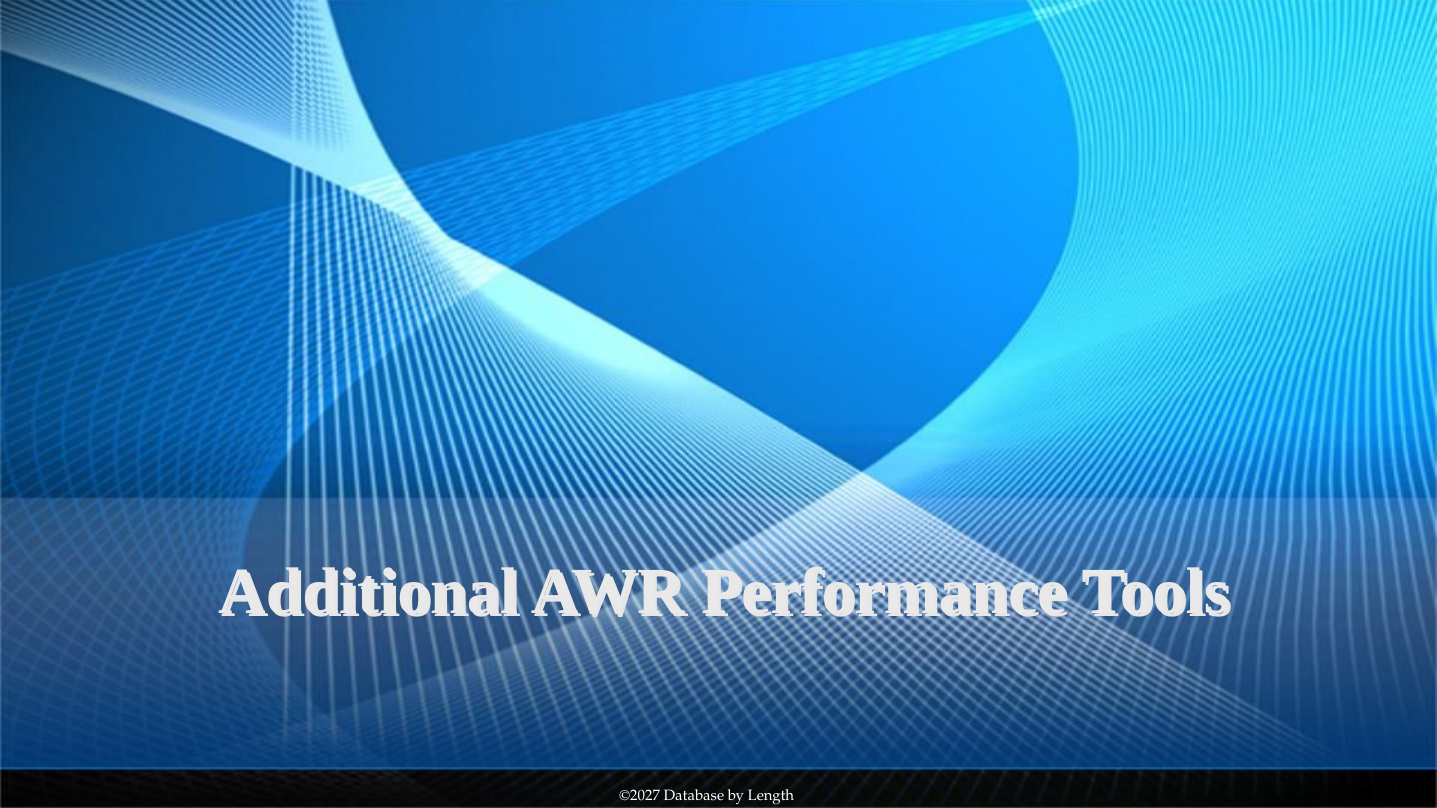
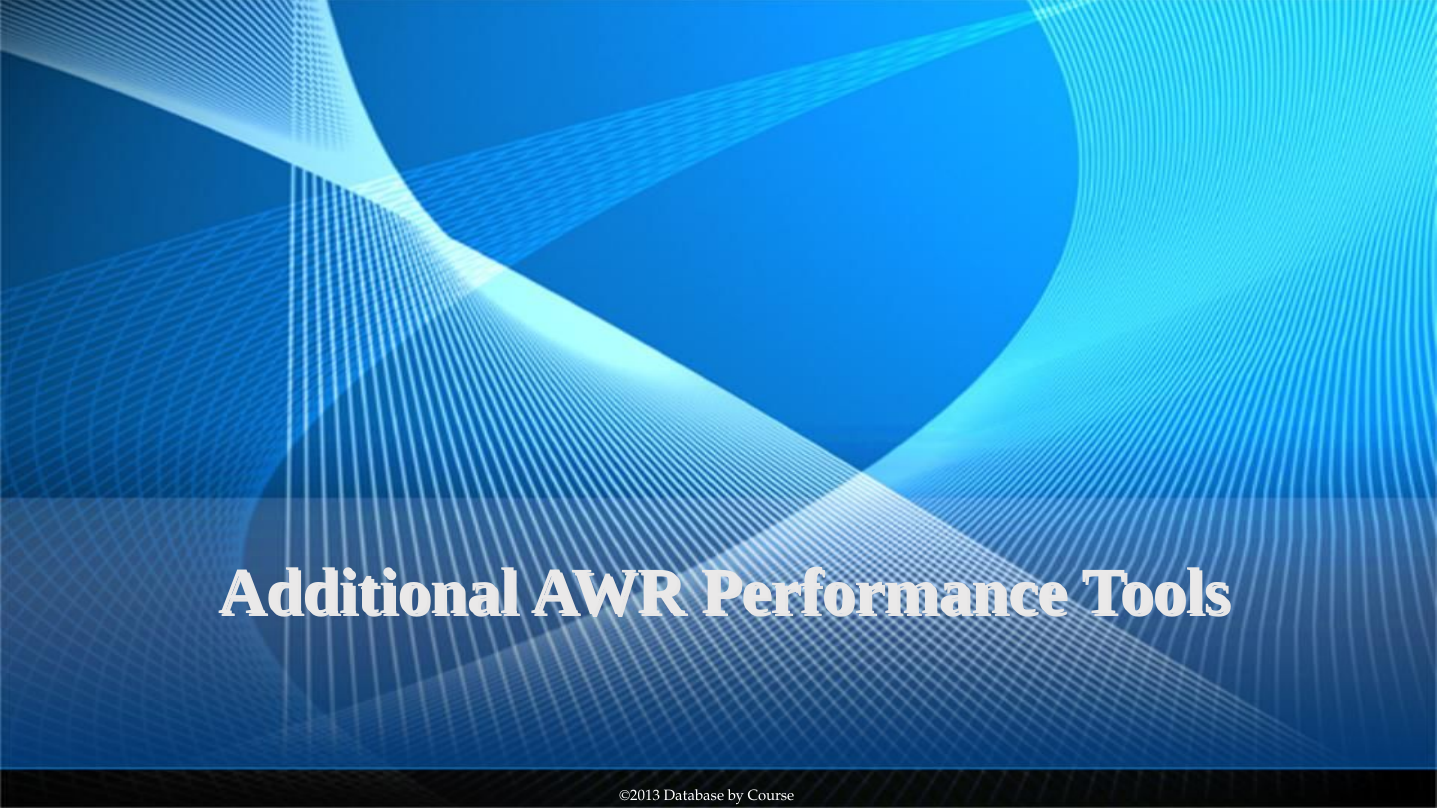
©2027: ©2027 -> ©2013
Length: Length -> Course
